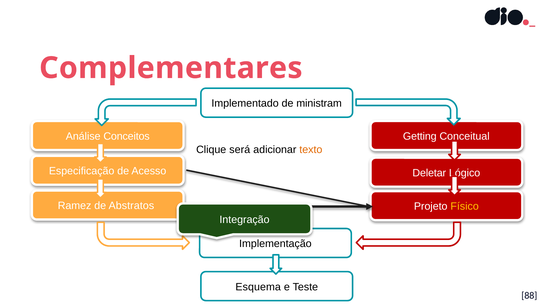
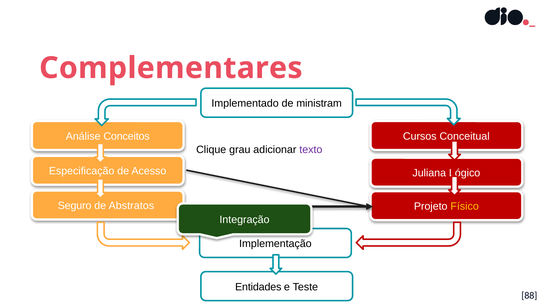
Getting: Getting -> Cursos
será: será -> grau
texto colour: orange -> purple
Deletar: Deletar -> Juliana
Ramez: Ramez -> Seguro
Esquema: Esquema -> Entidades
